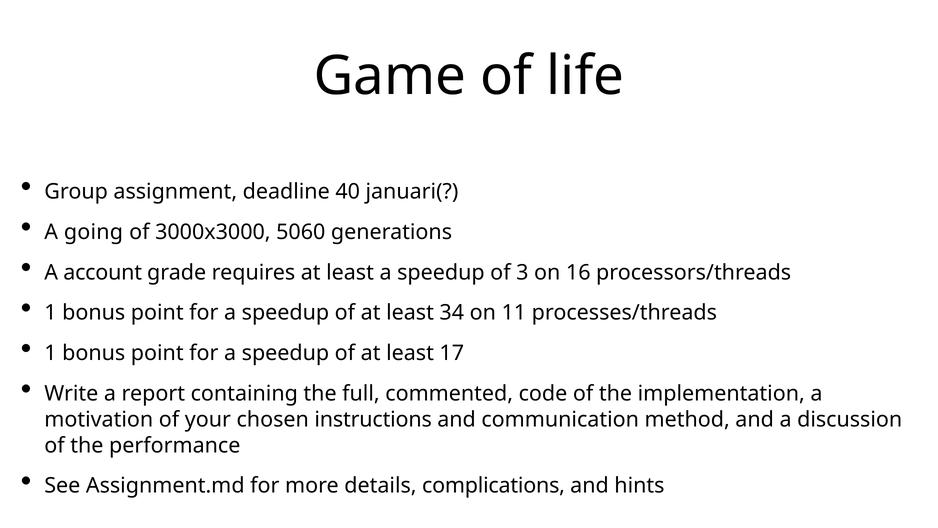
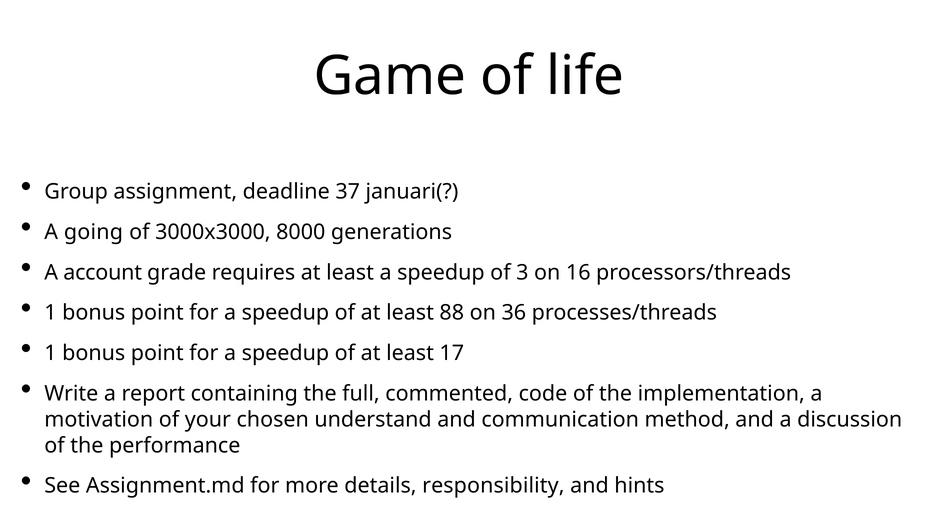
40: 40 -> 37
5060: 5060 -> 8000
34: 34 -> 88
11: 11 -> 36
instructions: instructions -> understand
complications: complications -> responsibility
